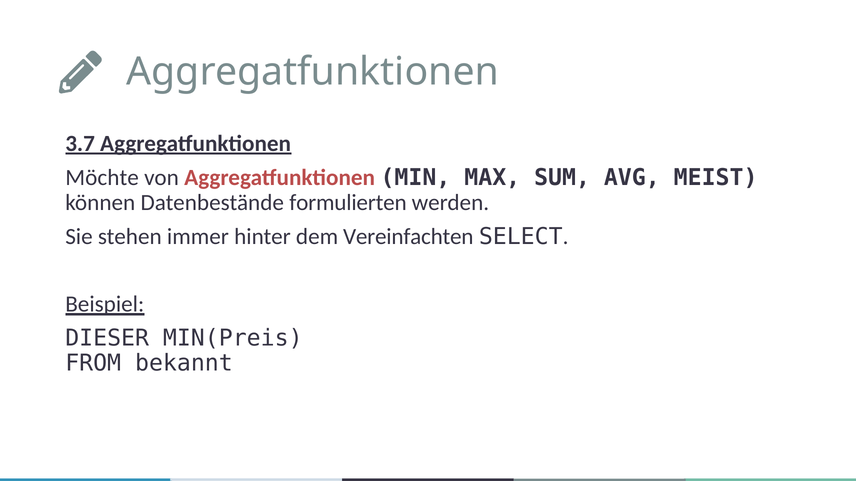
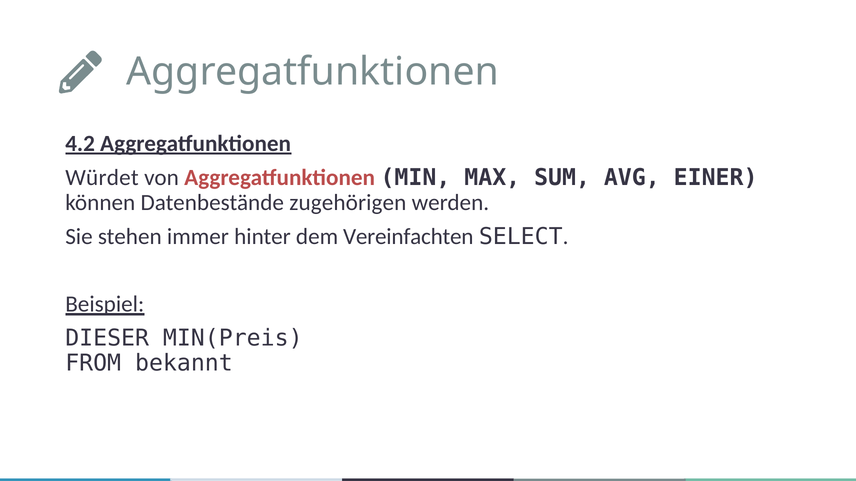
3.7: 3.7 -> 4.2
Möchte: Möchte -> Würdet
MEIST: MEIST -> EINER
formulierten: formulierten -> zugehörigen
